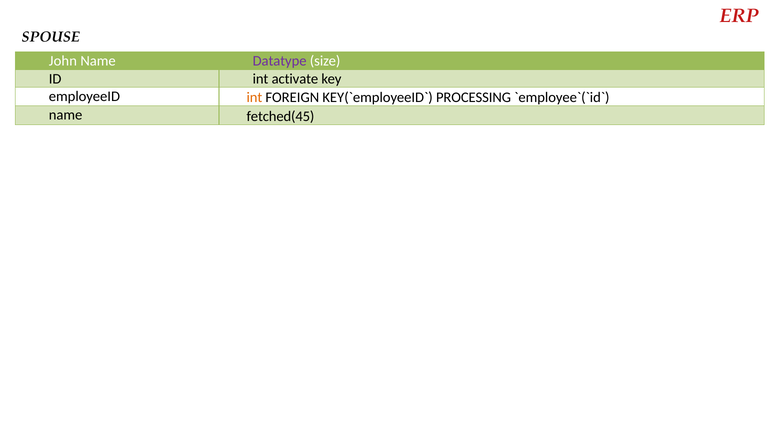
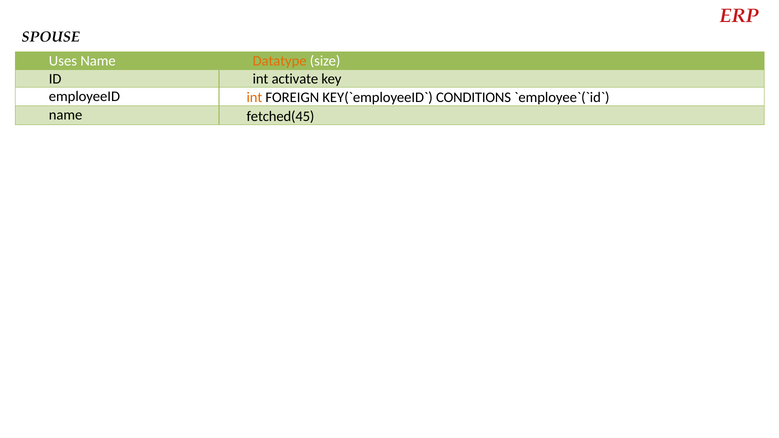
John: John -> Uses
Datatype colour: purple -> orange
PROCESSING: PROCESSING -> CONDITIONS
